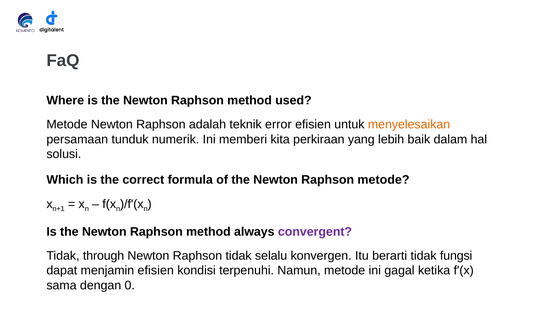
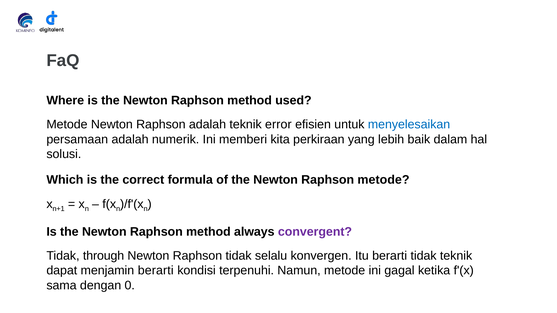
menyelesaikan colour: orange -> blue
persamaan tunduk: tunduk -> adalah
tidak fungsi: fungsi -> teknik
menjamin efisien: efisien -> berarti
